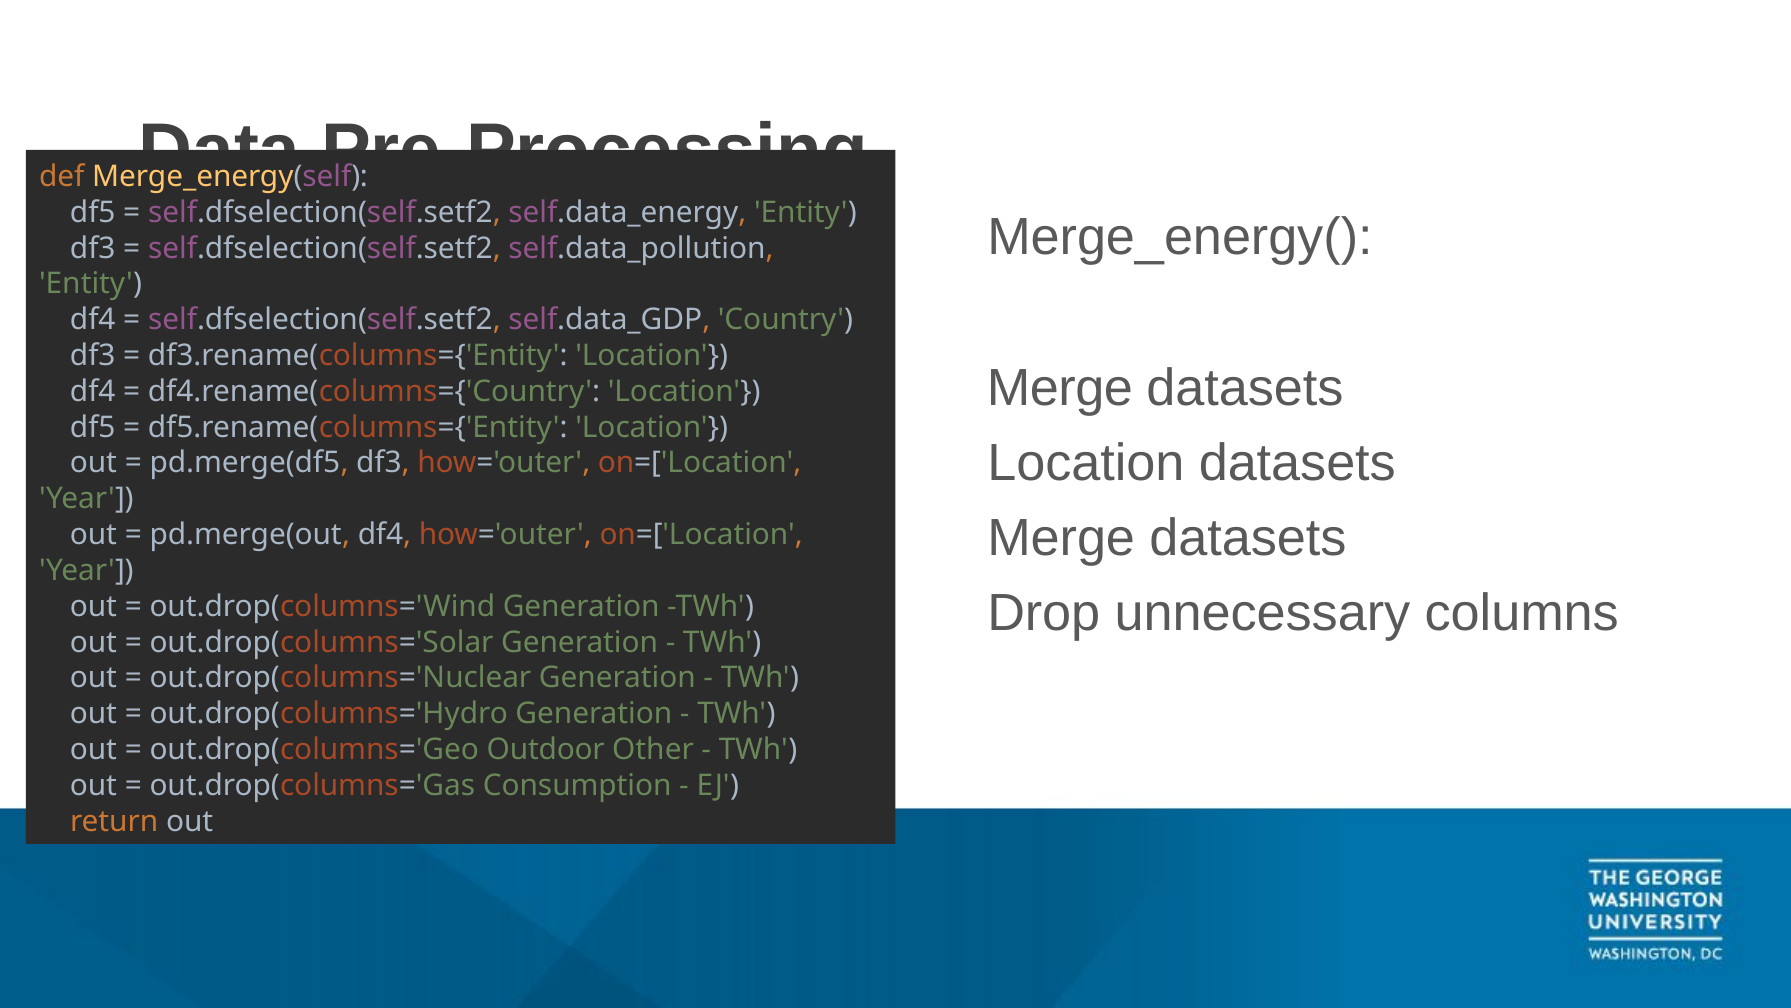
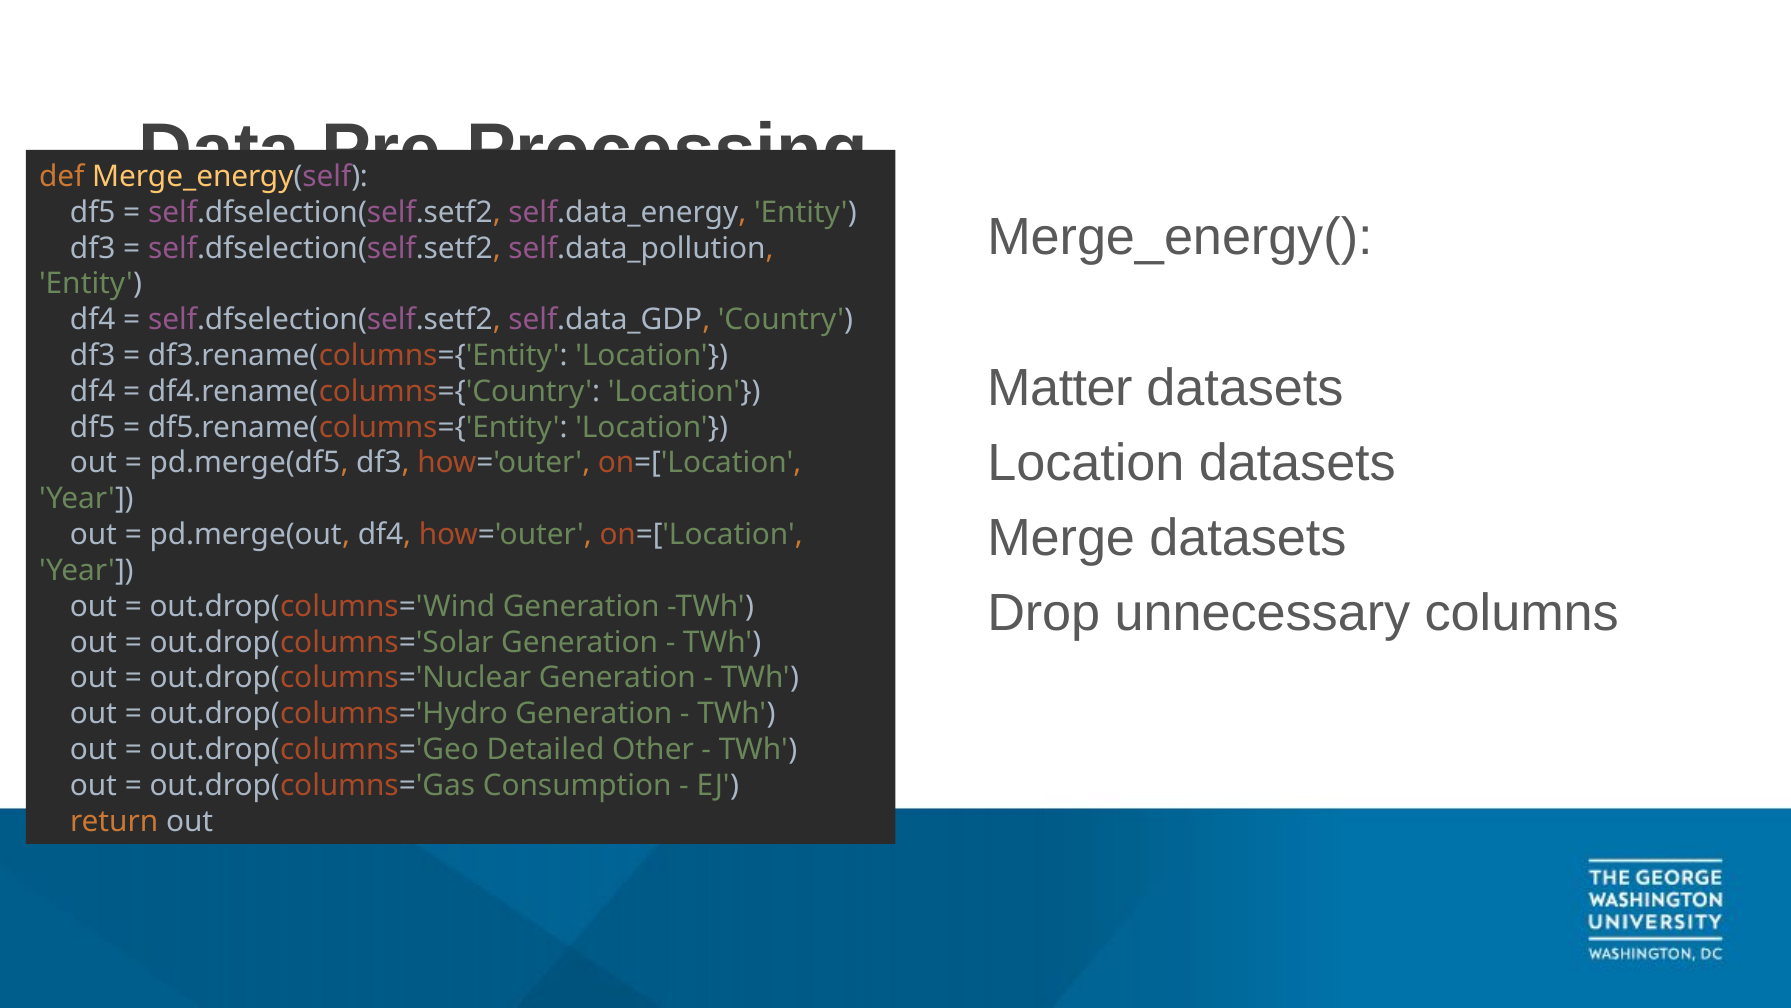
Merge at (1060, 388): Merge -> Matter
Outdoor: Outdoor -> Detailed
